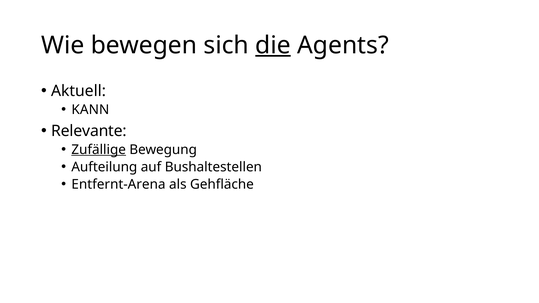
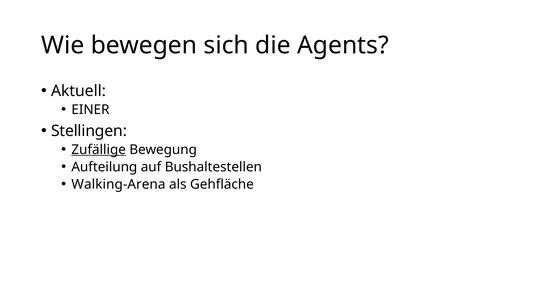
die underline: present -> none
KANN: KANN -> EINER
Relevante: Relevante -> Stellingen
Entfernt-Arena: Entfernt-Arena -> Walking-Arena
